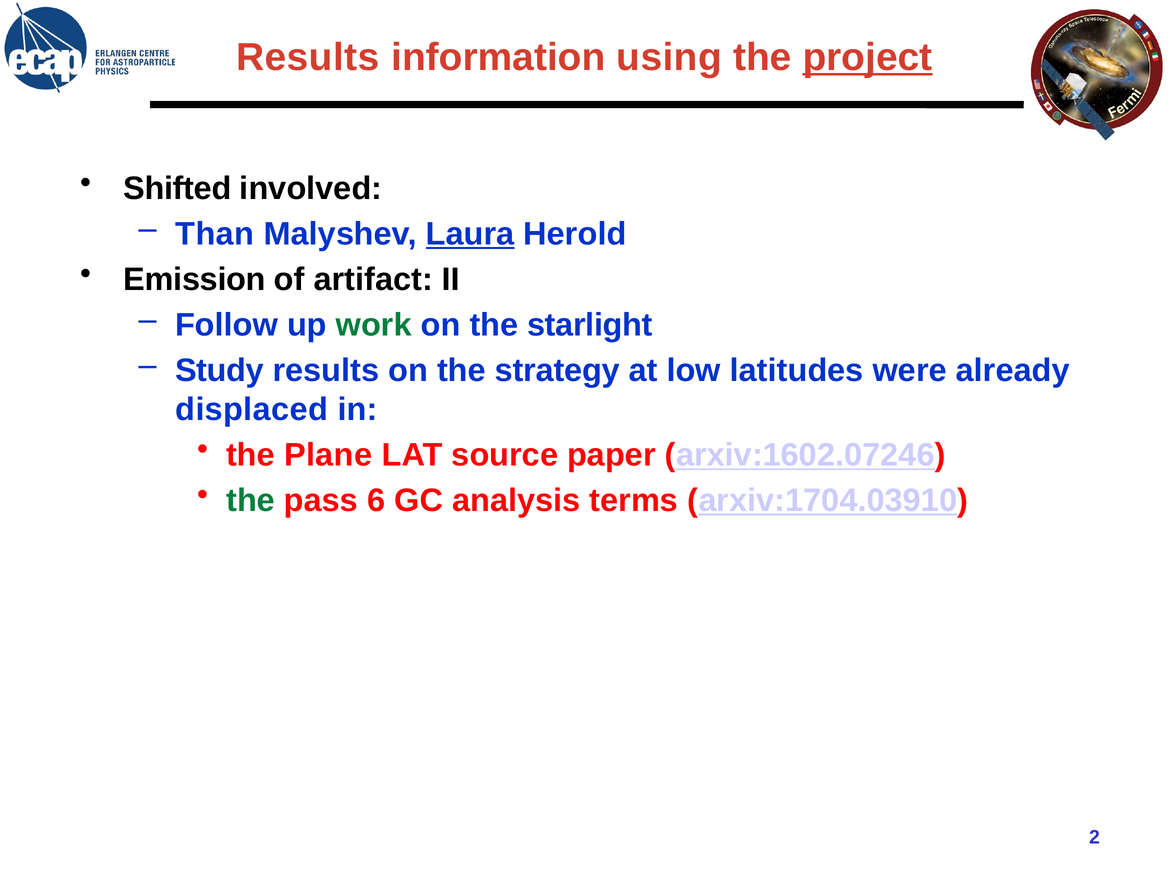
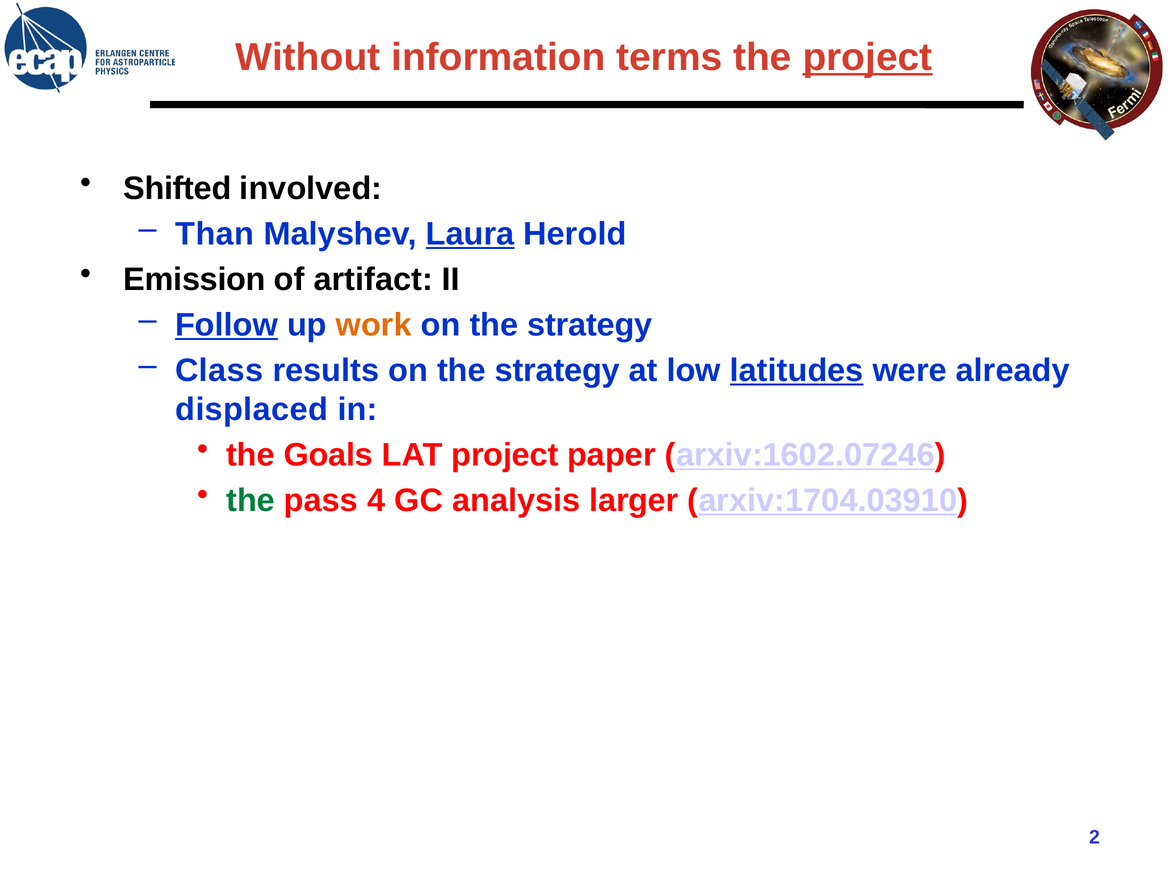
Results at (308, 58): Results -> Without
using: using -> terms
Follow underline: none -> present
work colour: green -> orange
starlight at (590, 325): starlight -> strategy
Study: Study -> Class
latitudes underline: none -> present
Plane: Plane -> Goals
LAT source: source -> project
6: 6 -> 4
terms: terms -> larger
